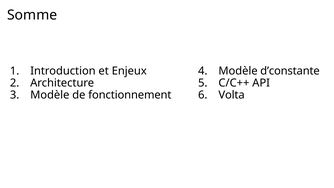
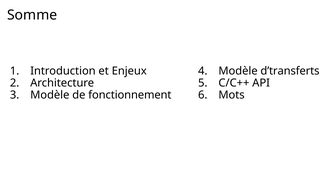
d’constante: d’constante -> d’transferts
Volta: Volta -> Mots
